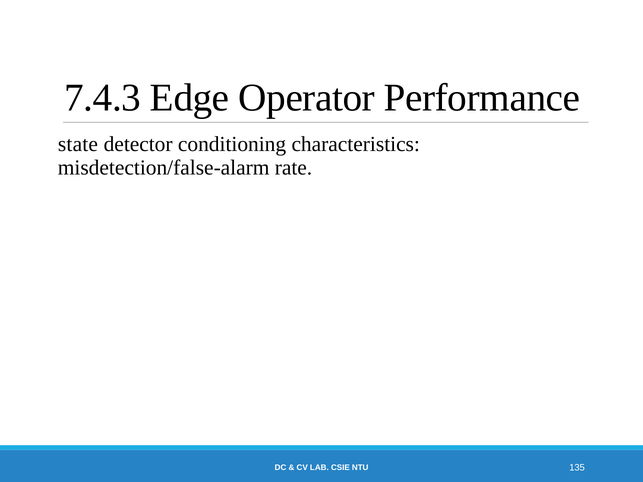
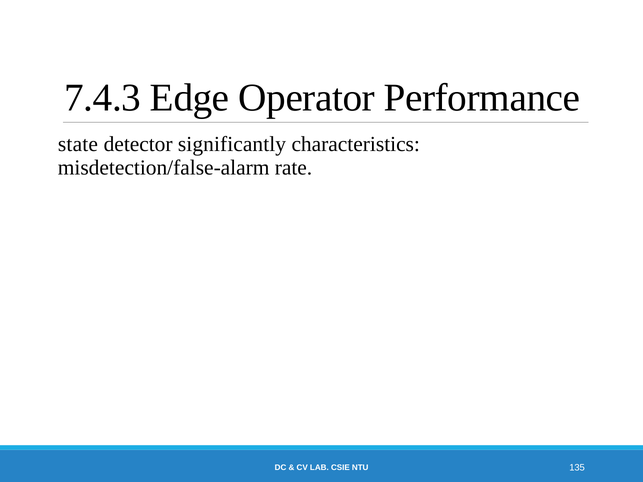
conditioning: conditioning -> significantly
